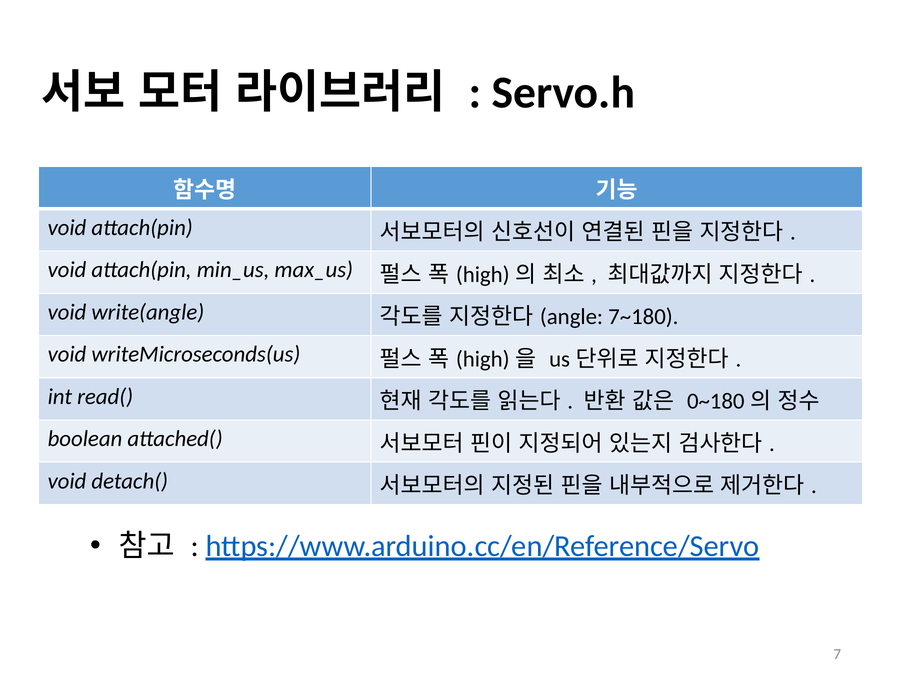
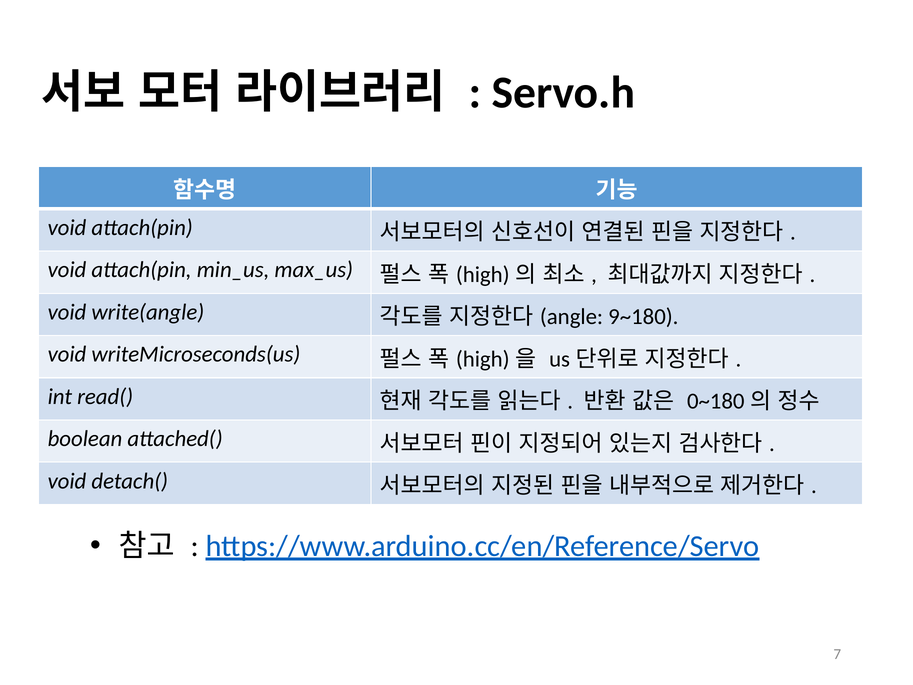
7~180: 7~180 -> 9~180
